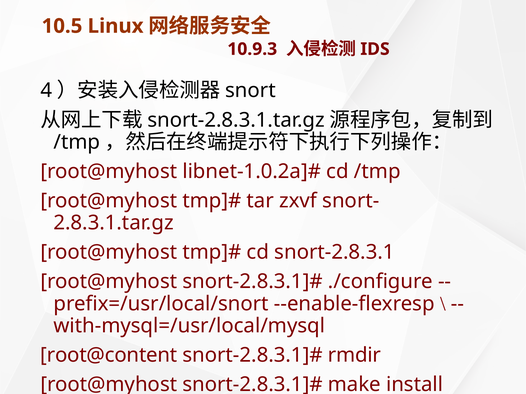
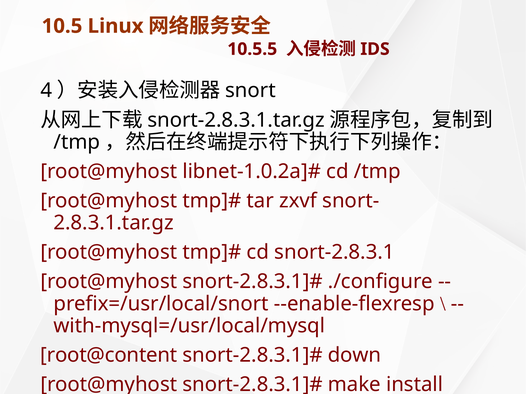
10.9.3: 10.9.3 -> 10.5.5
rmdir: rmdir -> down
